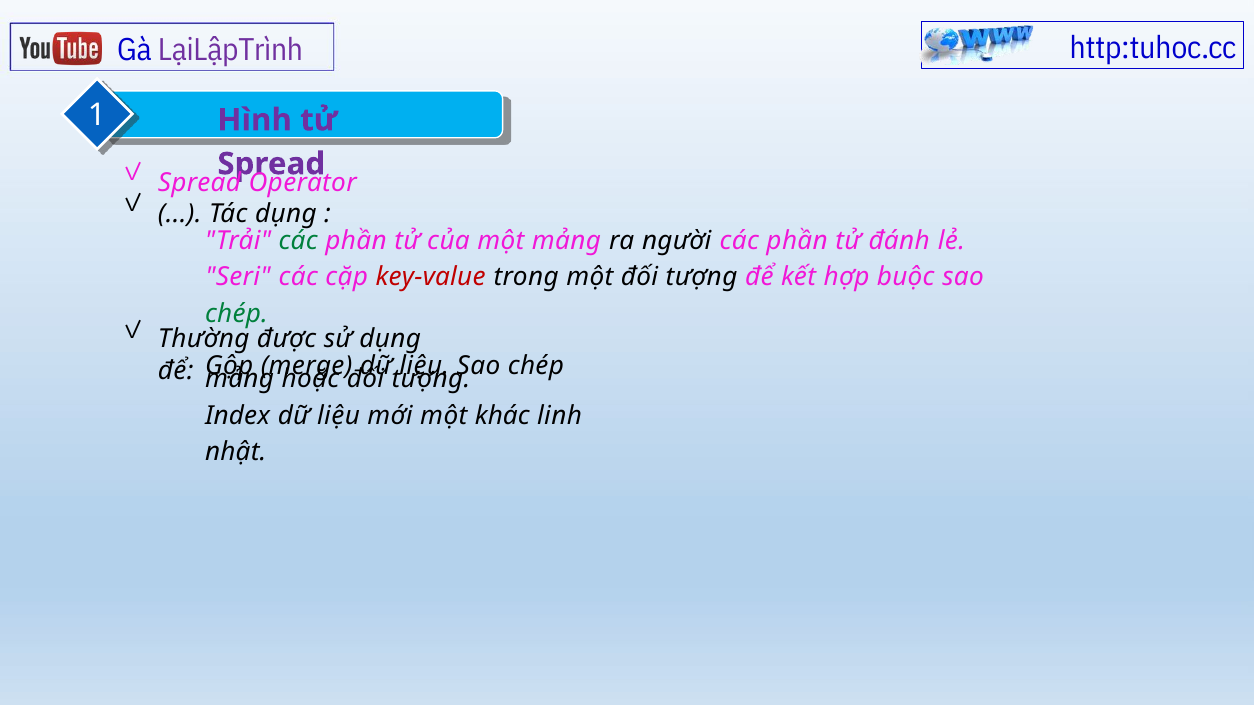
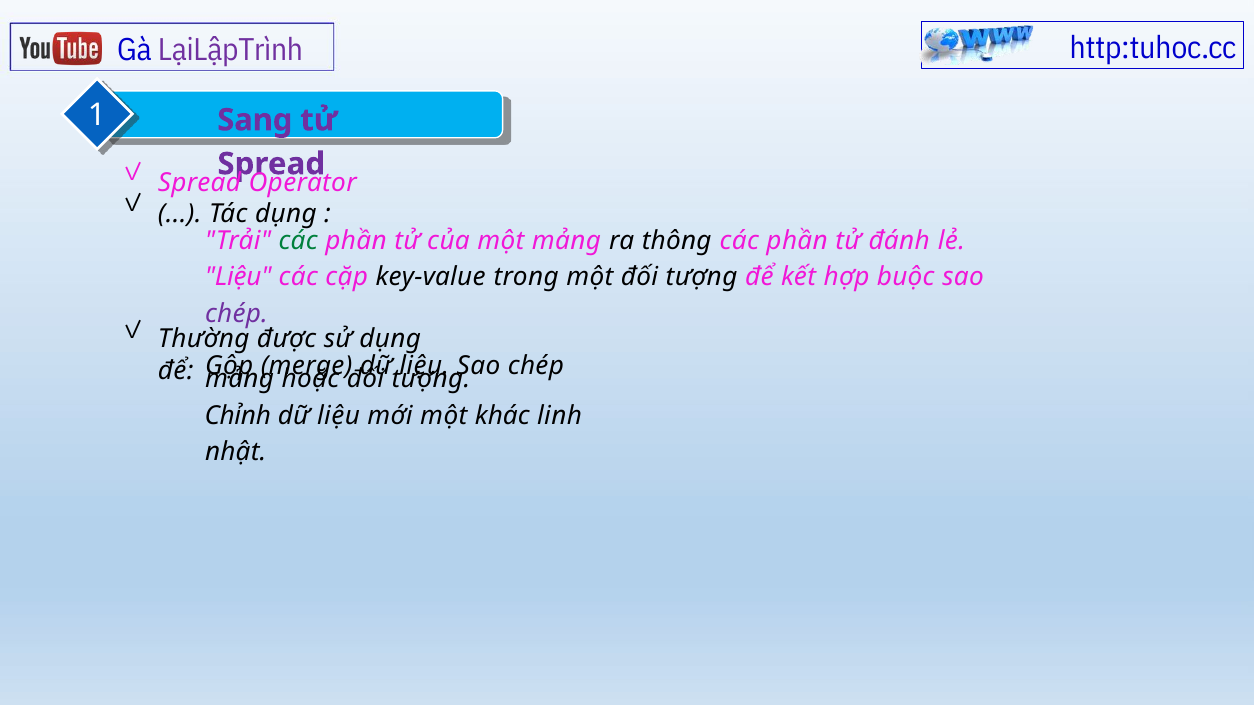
Hình: Hình -> Sang
người: người -> thông
Seri at (238, 277): Seri -> Liệu
key-value colour: red -> black
chép at (236, 314) colour: green -> purple
Index: Index -> Chỉnh
